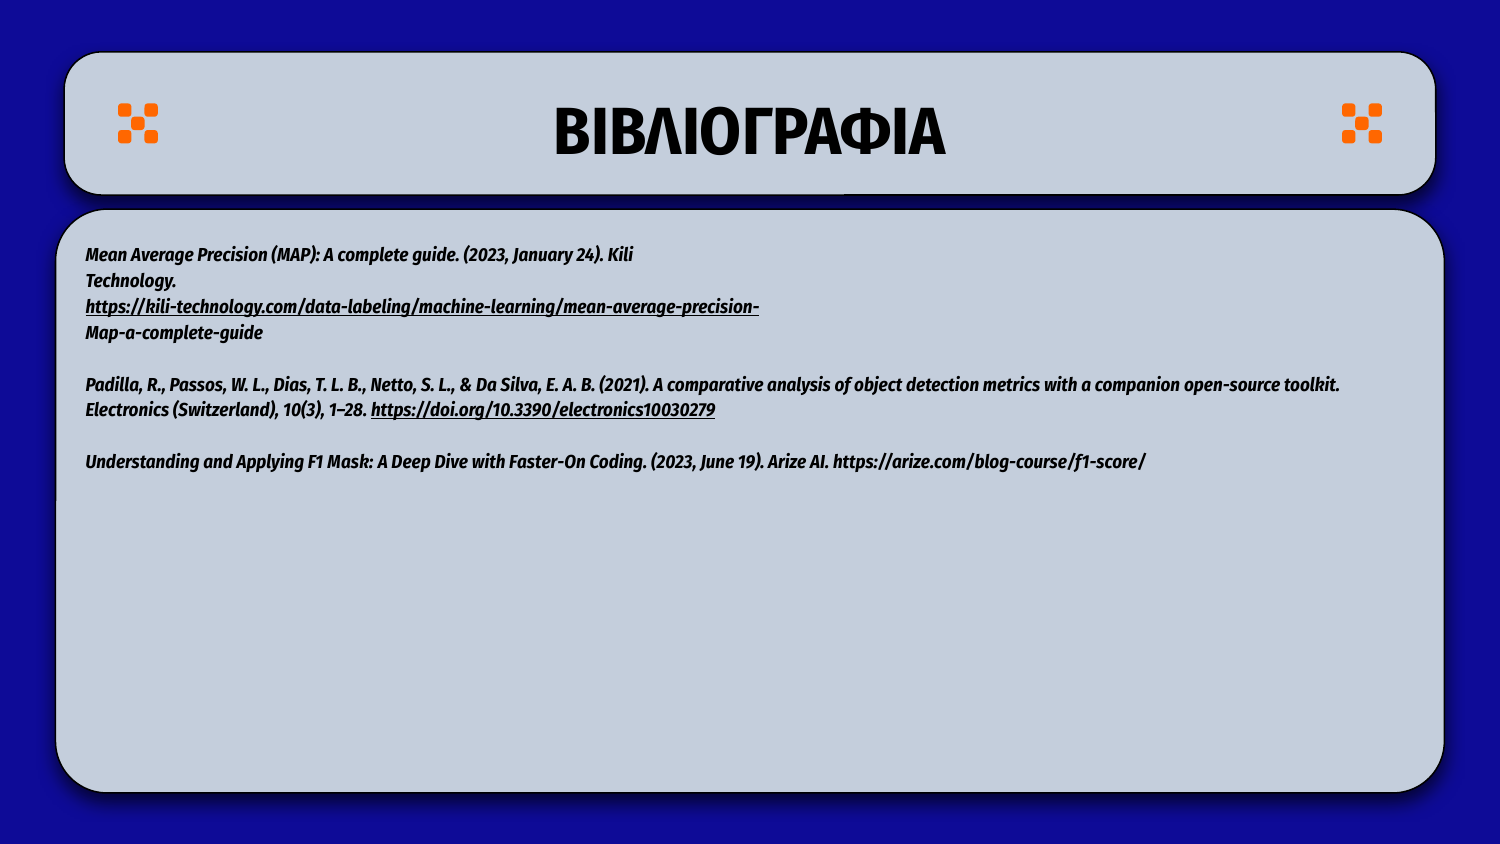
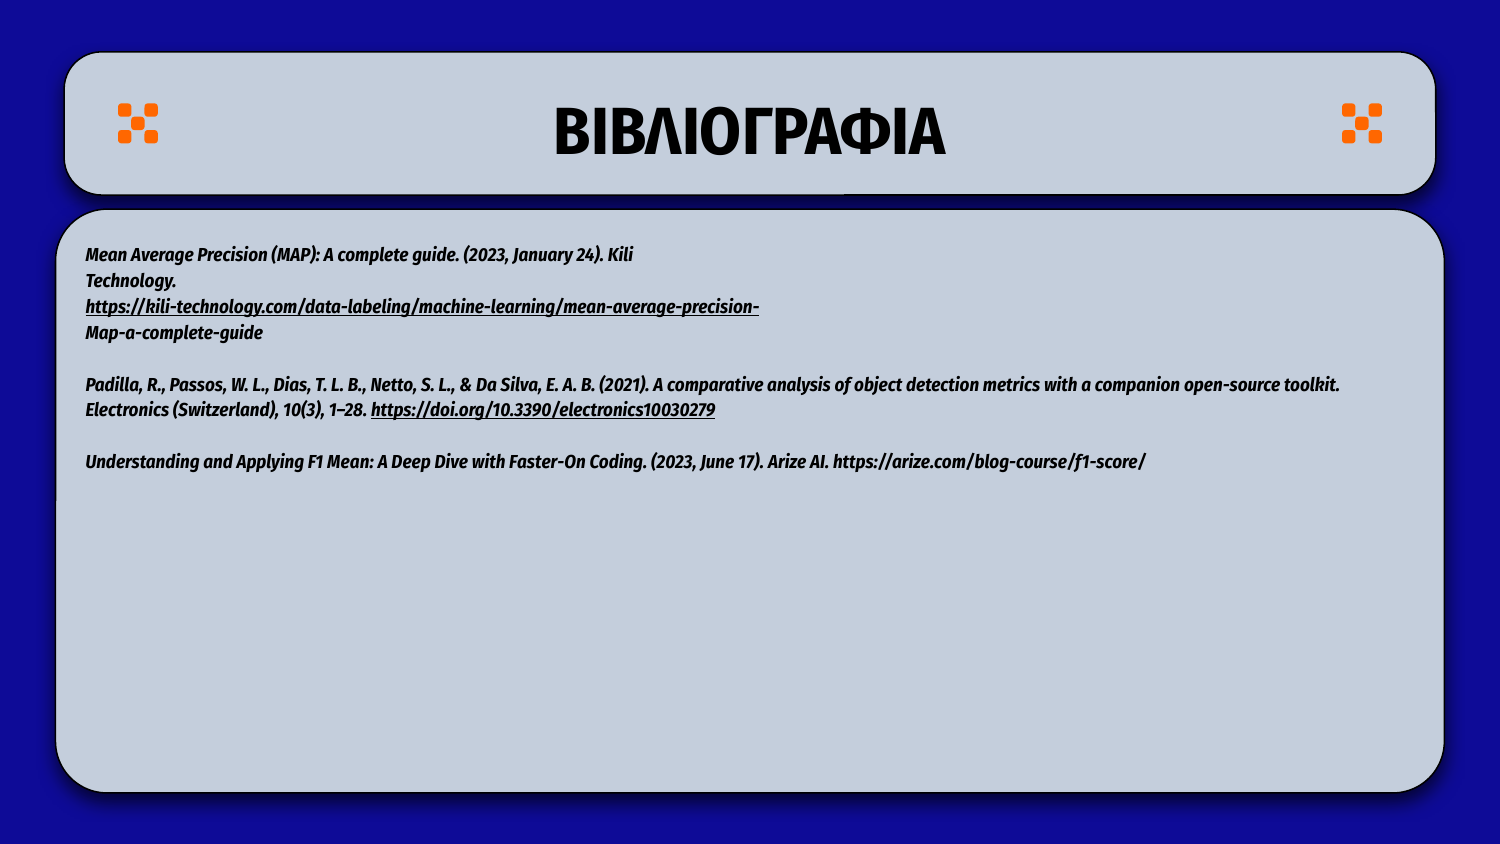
F1 Mask: Mask -> Mean
19: 19 -> 17
